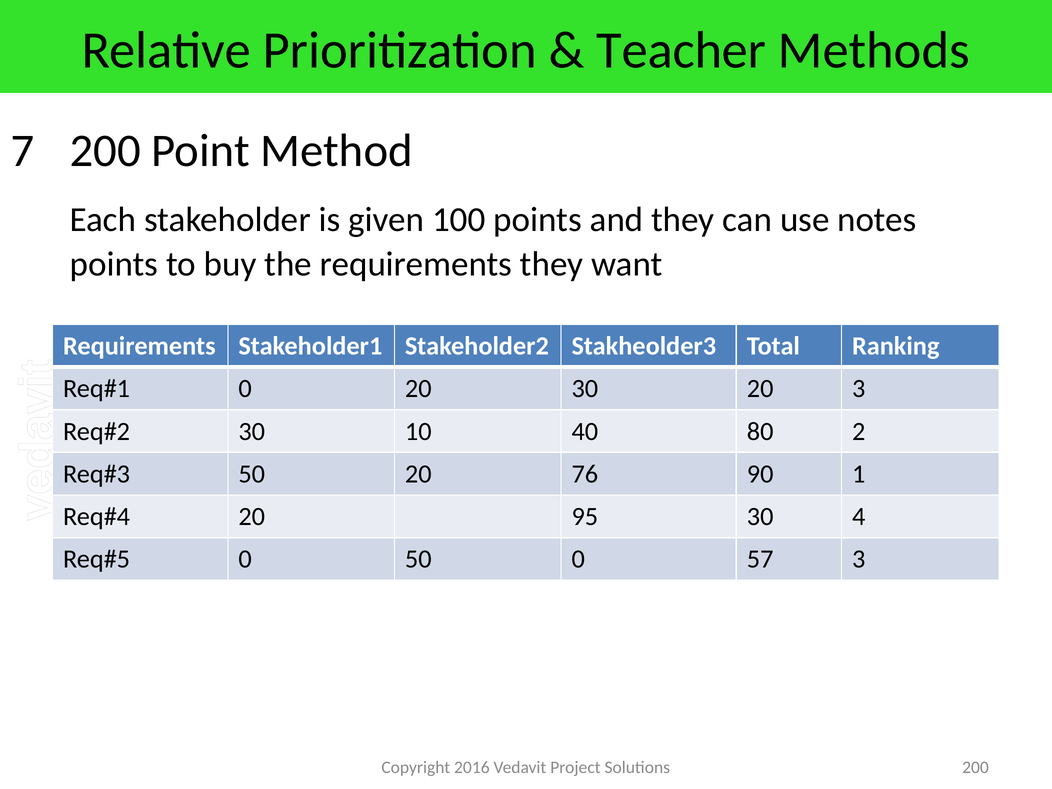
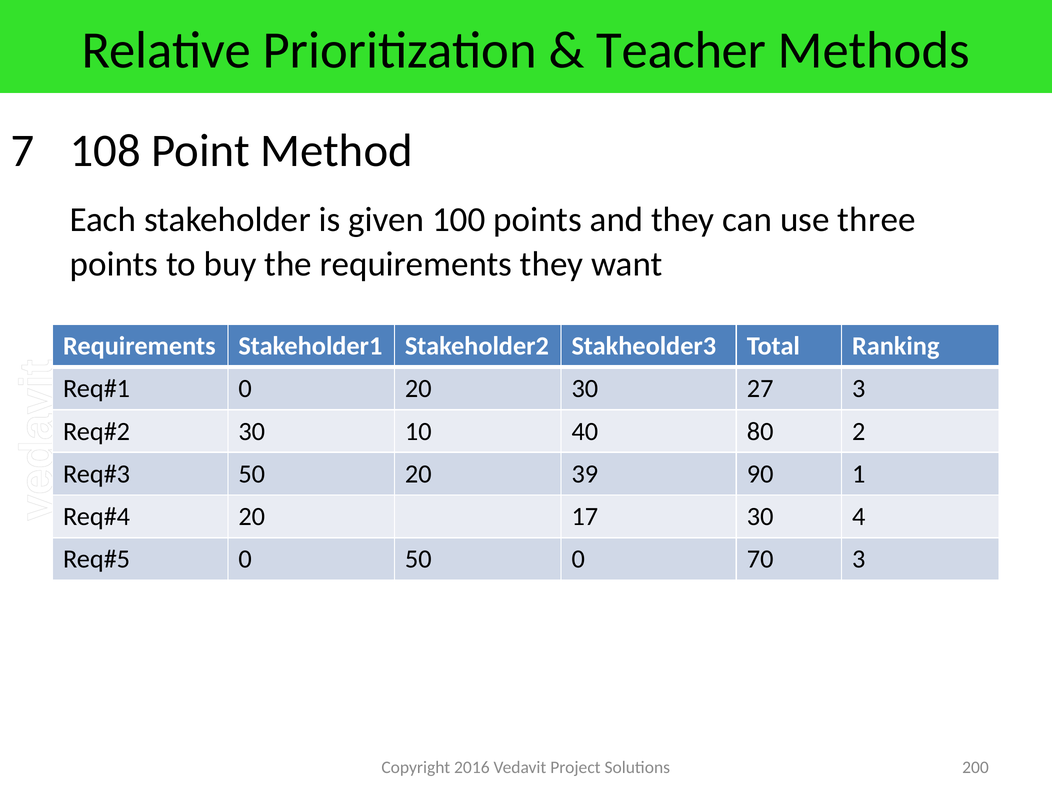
200 at (105, 151): 200 -> 108
notes: notes -> three
30 20: 20 -> 27
76: 76 -> 39
95: 95 -> 17
57: 57 -> 70
